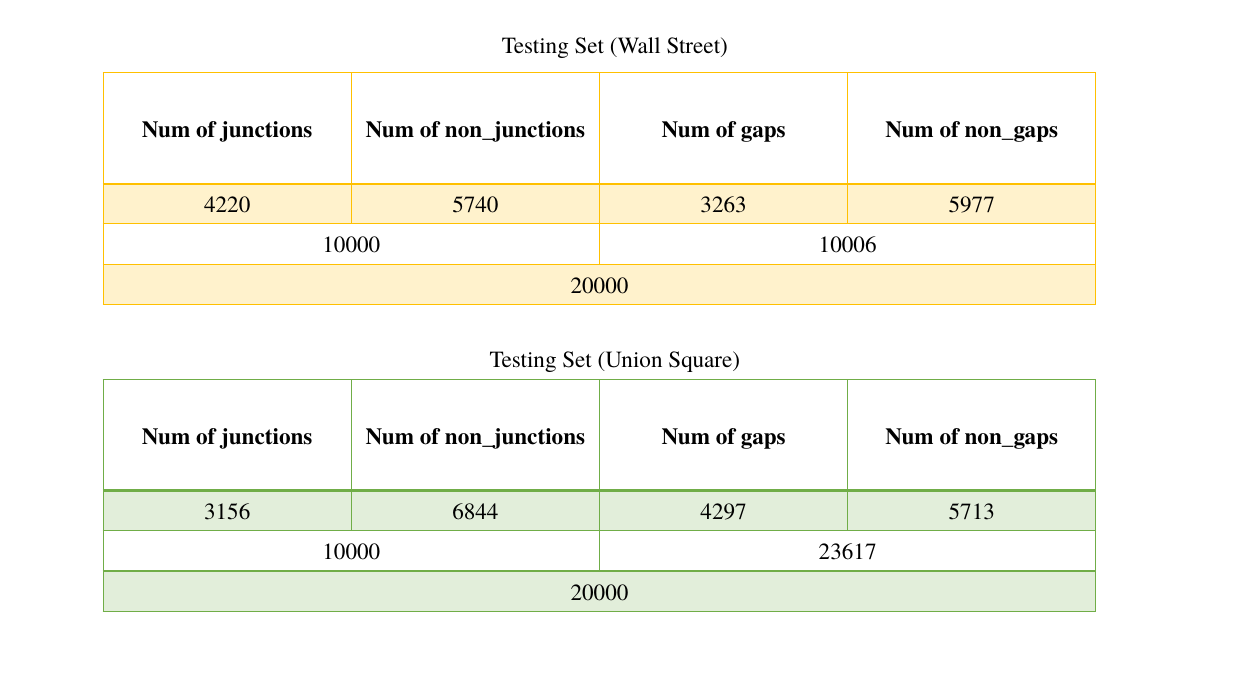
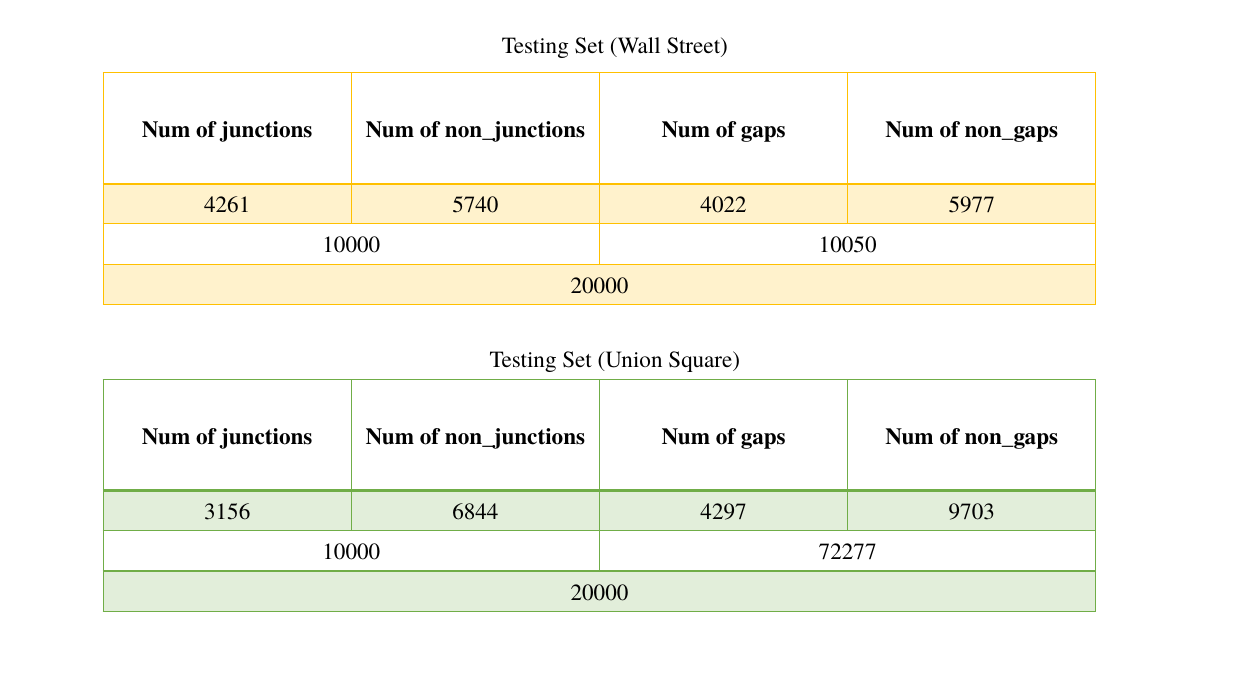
4220: 4220 -> 4261
3263: 3263 -> 4022
10006: 10006 -> 10050
5713: 5713 -> 9703
23617: 23617 -> 72277
